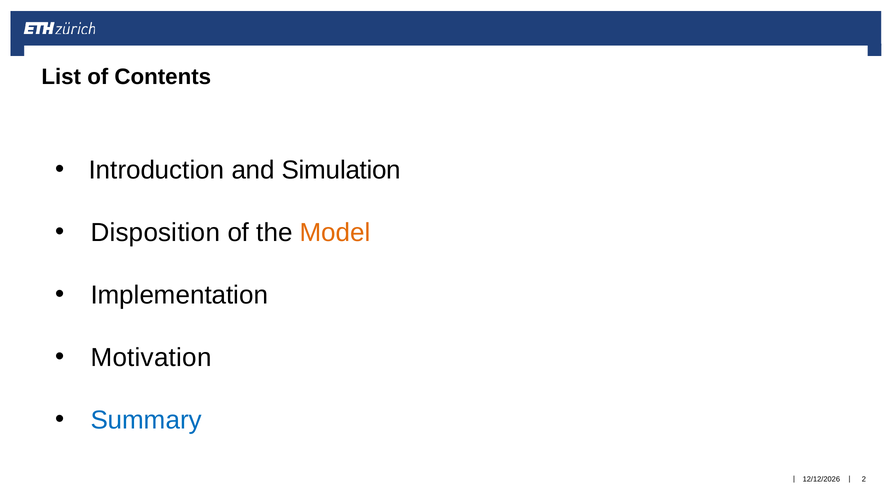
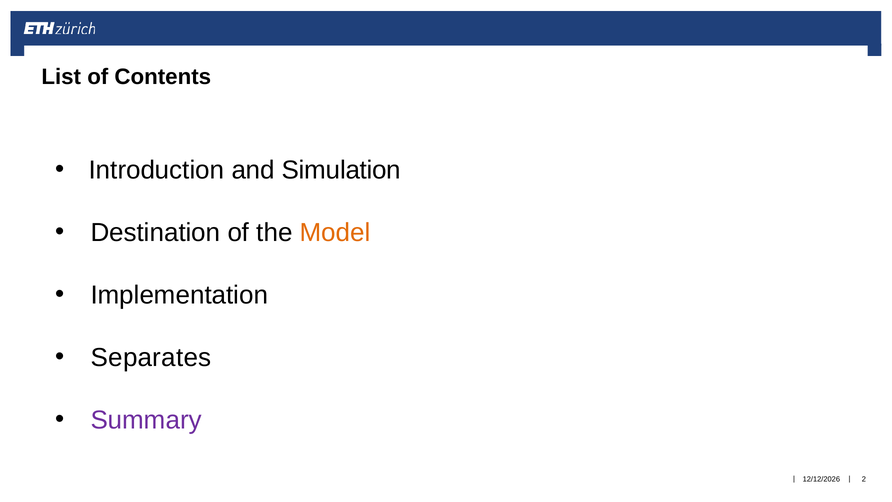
Disposition: Disposition -> Destination
Motivation: Motivation -> Separates
Summary colour: blue -> purple
